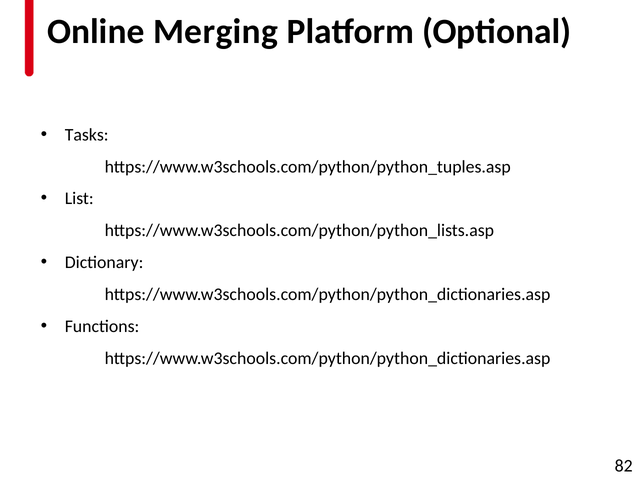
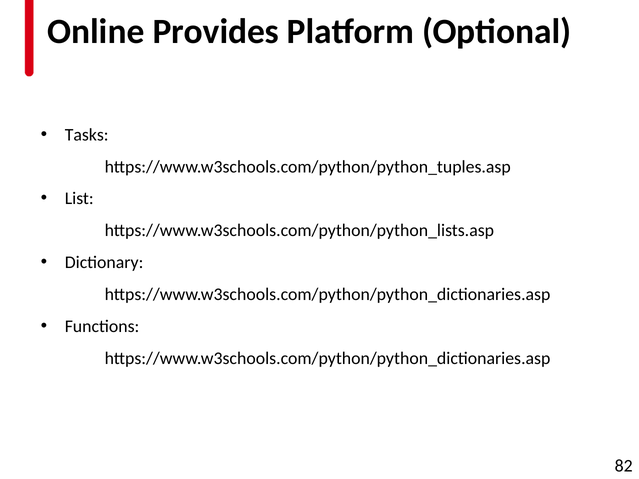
Merging: Merging -> Provides
